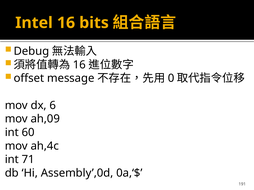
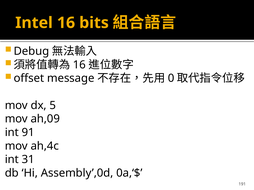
6: 6 -> 5
60: 60 -> 91
71: 71 -> 31
